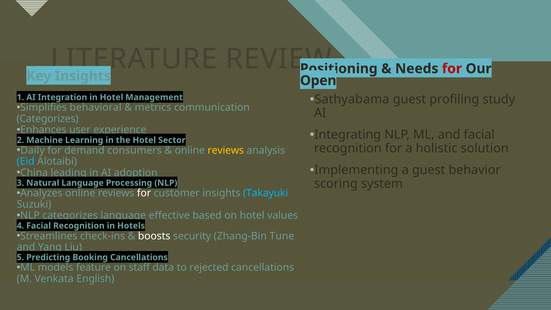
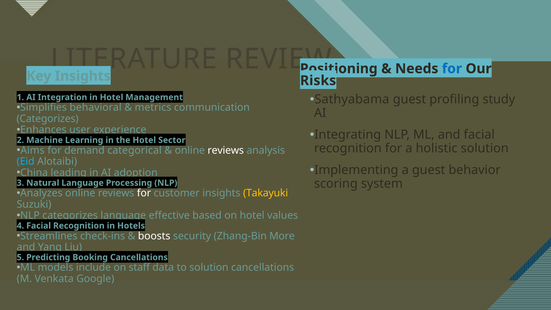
for at (452, 69) colour: red -> blue
Open: Open -> Risks
Daily: Daily -> Aims
consumers: consumers -> categorical
reviews at (226, 150) colour: yellow -> white
Takayuki colour: light blue -> yellow
Tune: Tune -> More
feature: feature -> include
to rejected: rejected -> solution
English: English -> Google
